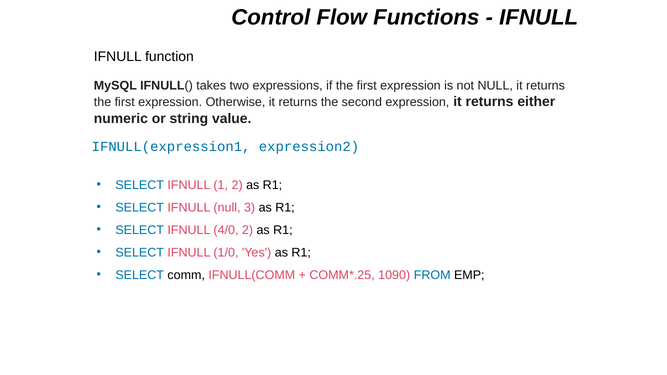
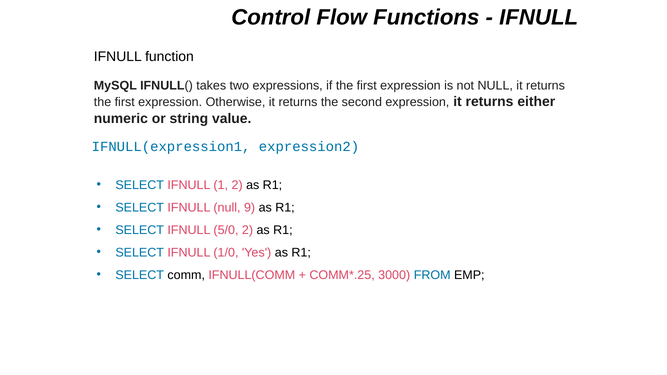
3: 3 -> 9
4/0: 4/0 -> 5/0
1090: 1090 -> 3000
